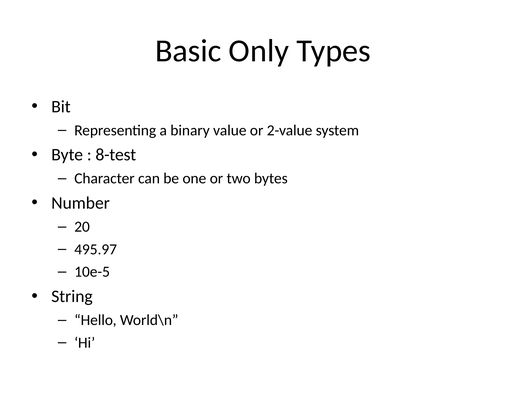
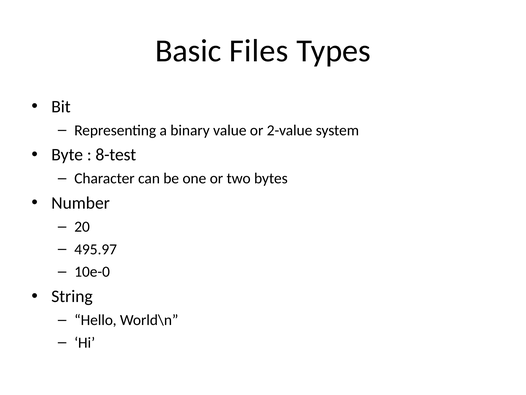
Only: Only -> Files
10e-5: 10e-5 -> 10e-0
